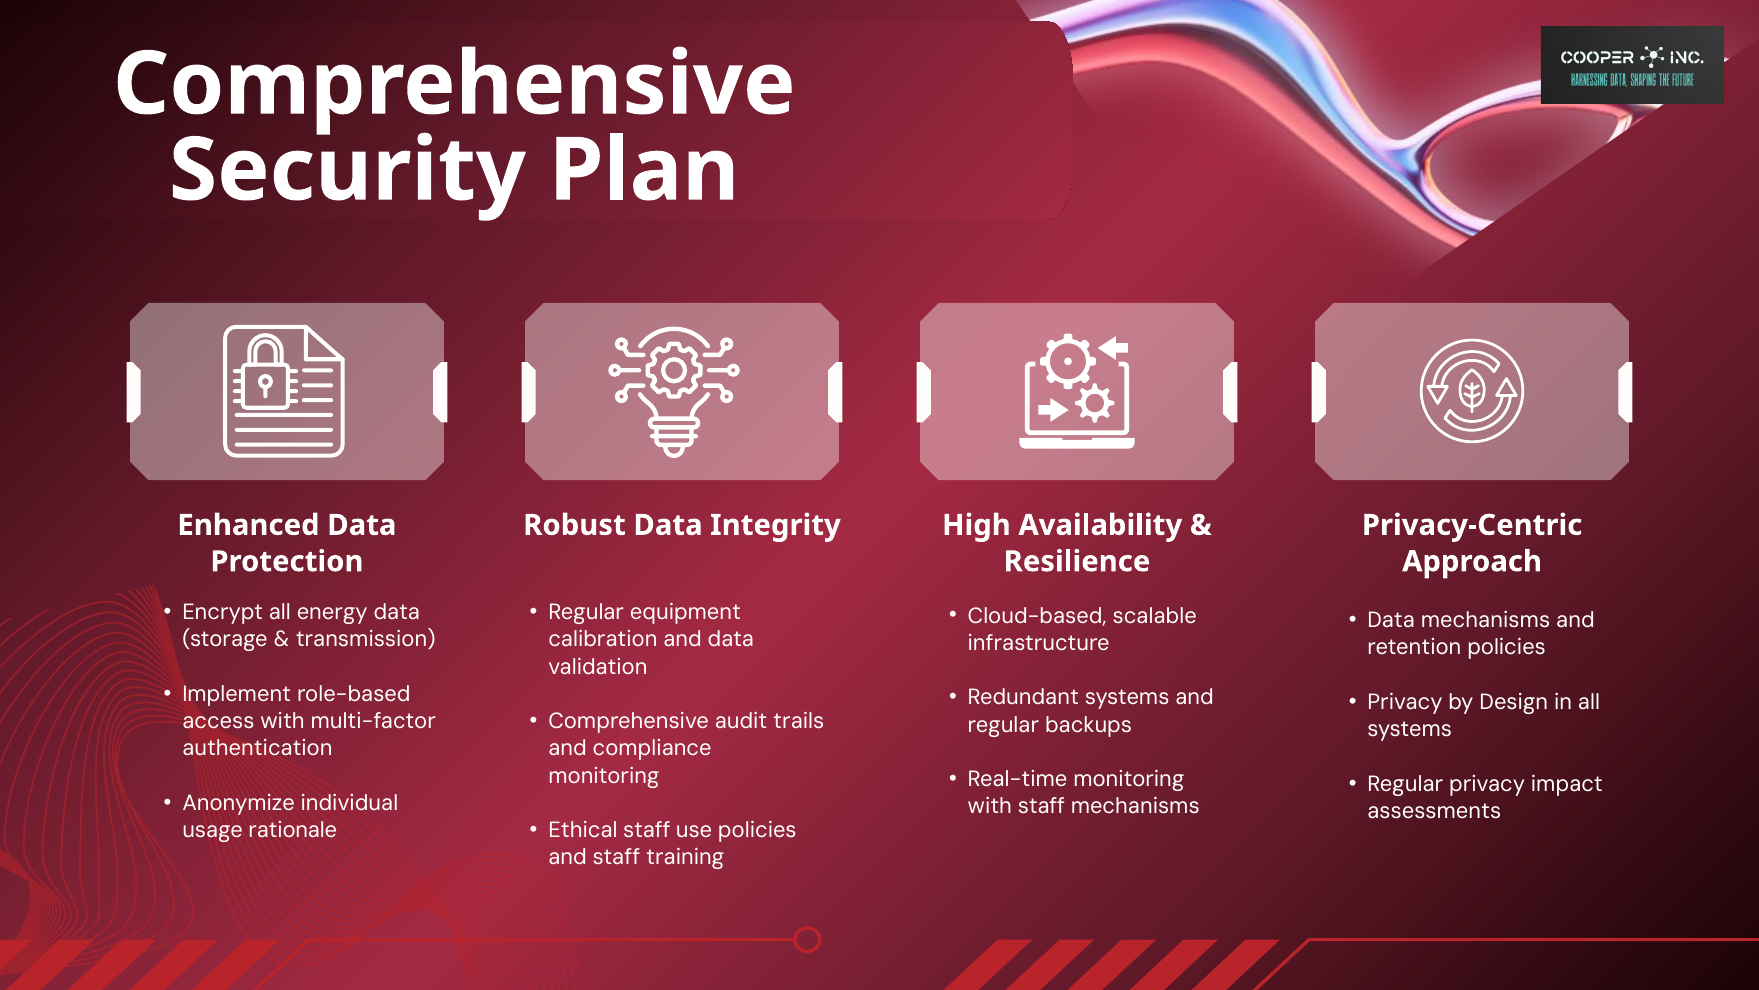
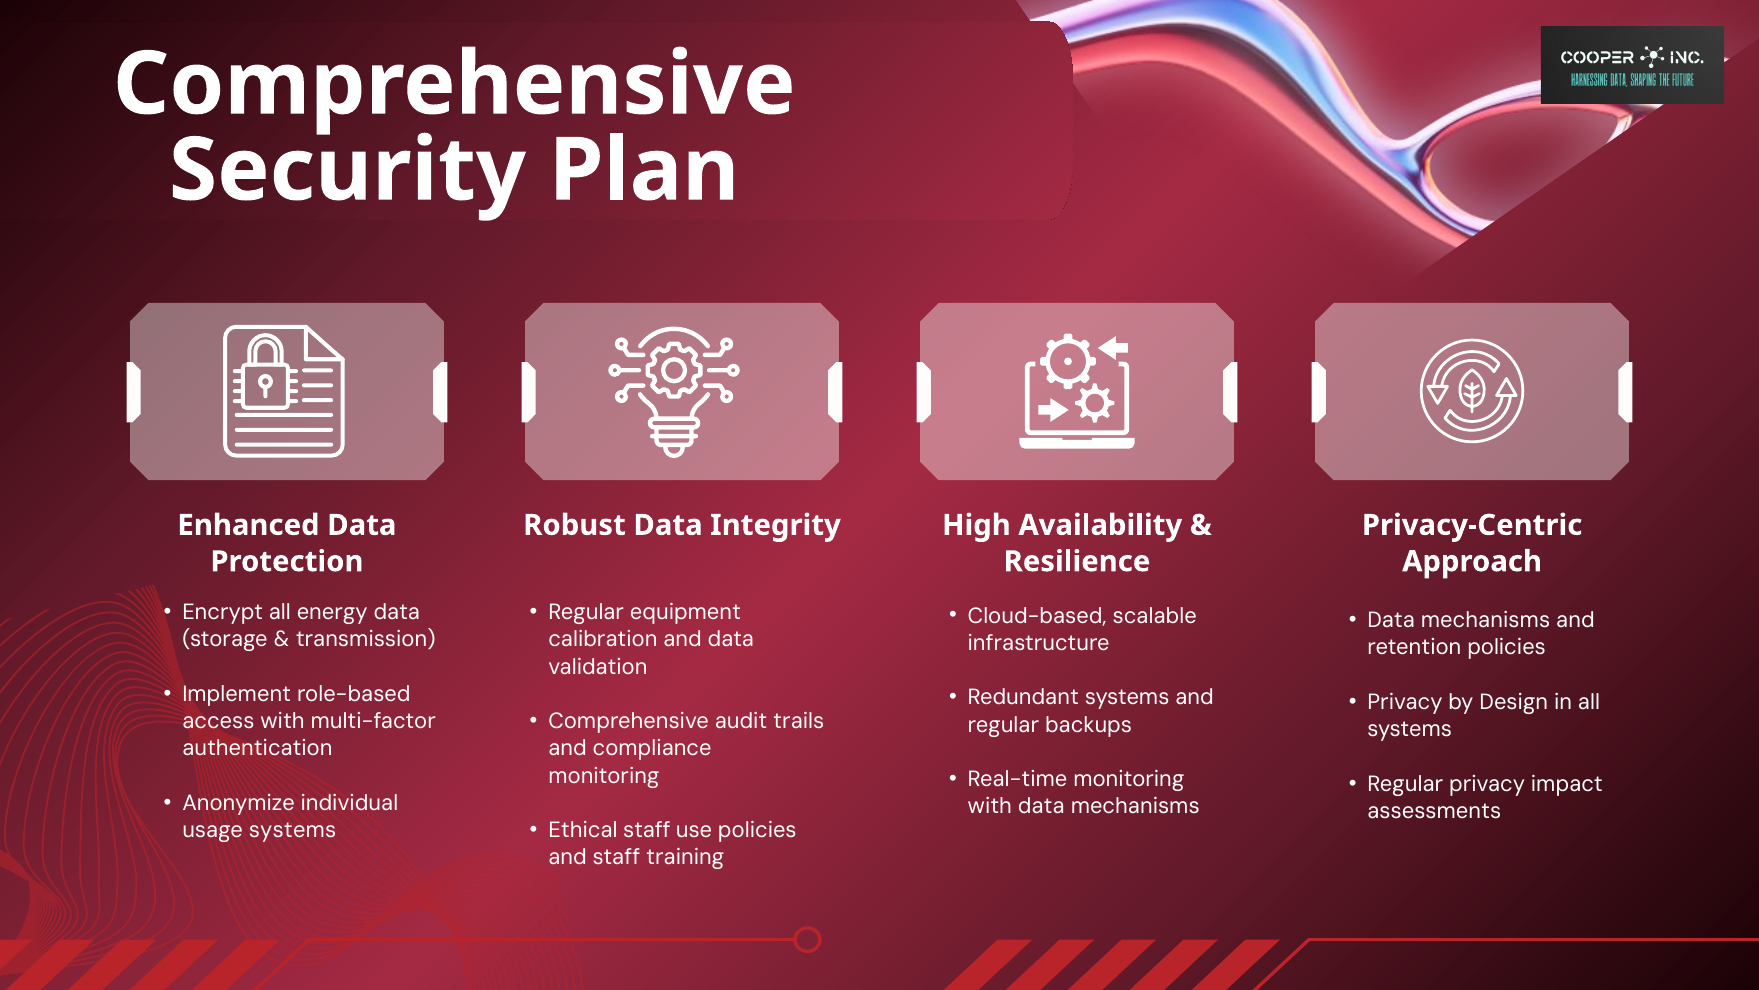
with staff: staff -> data
usage rationale: rationale -> systems
